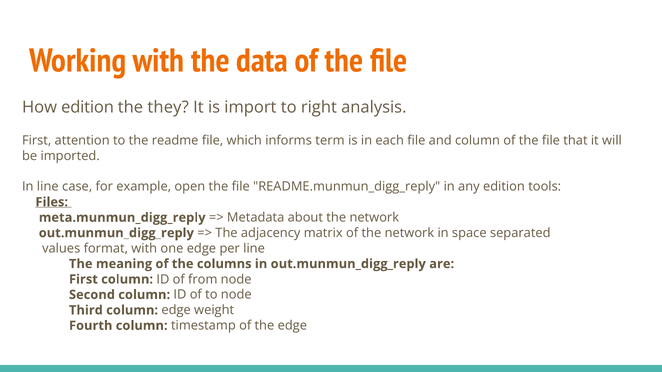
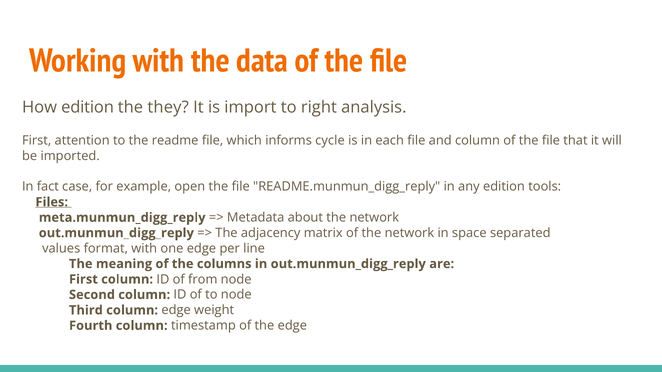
term: term -> cycle
In line: line -> fact
